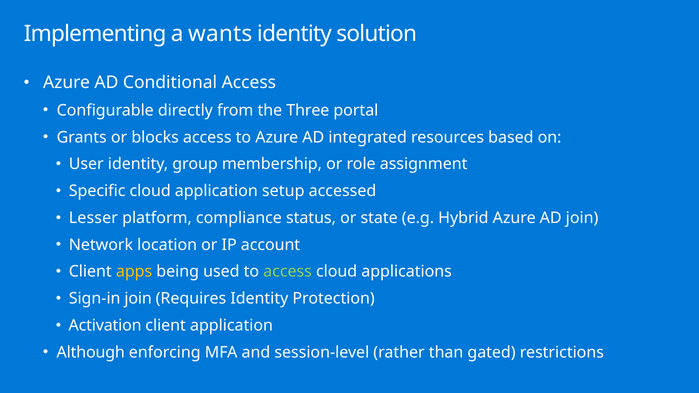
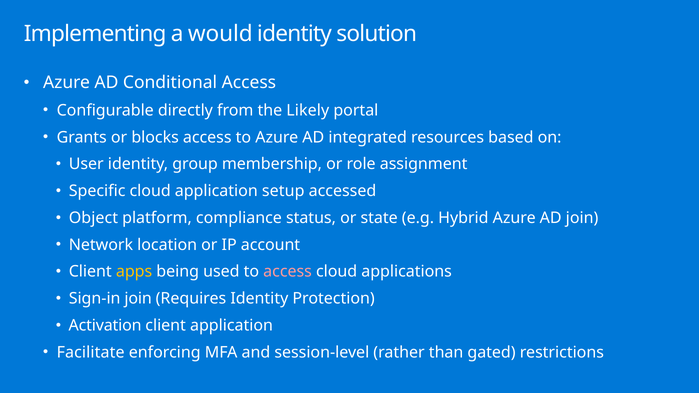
wants: wants -> would
Three: Three -> Likely
Lesser: Lesser -> Object
access at (288, 272) colour: light green -> pink
Although: Although -> Facilitate
